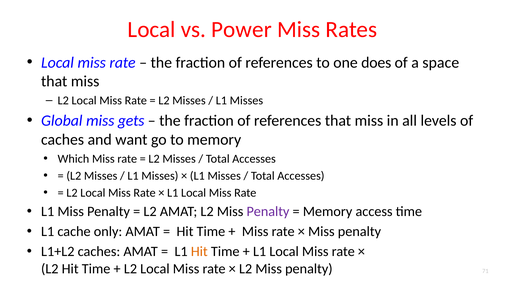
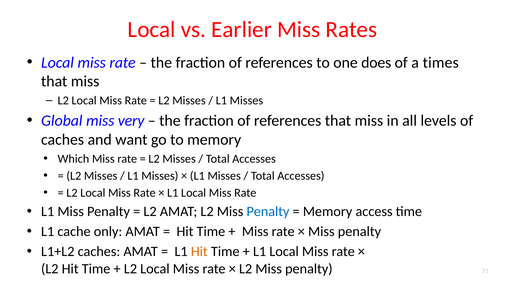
Power: Power -> Earlier
space: space -> times
gets: gets -> very
Penalty at (268, 212) colour: purple -> blue
